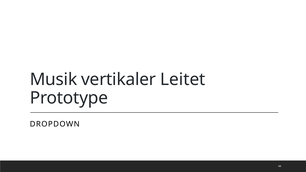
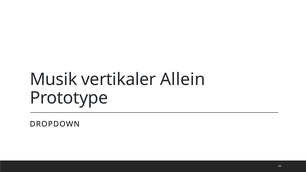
Leitet: Leitet -> Allein
